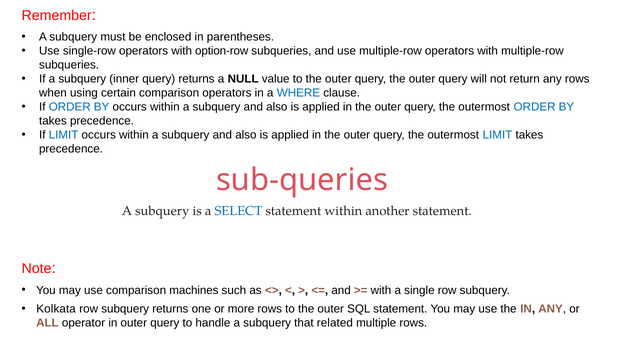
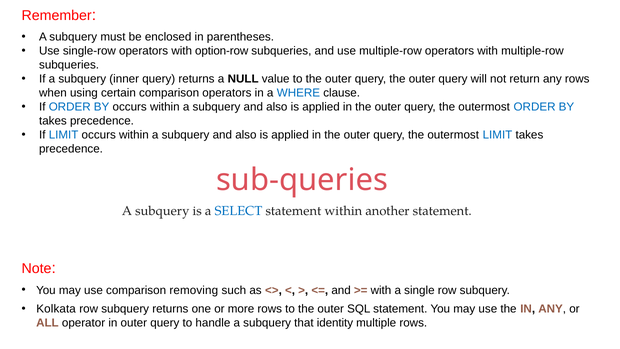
machines: machines -> removing
related: related -> identity
